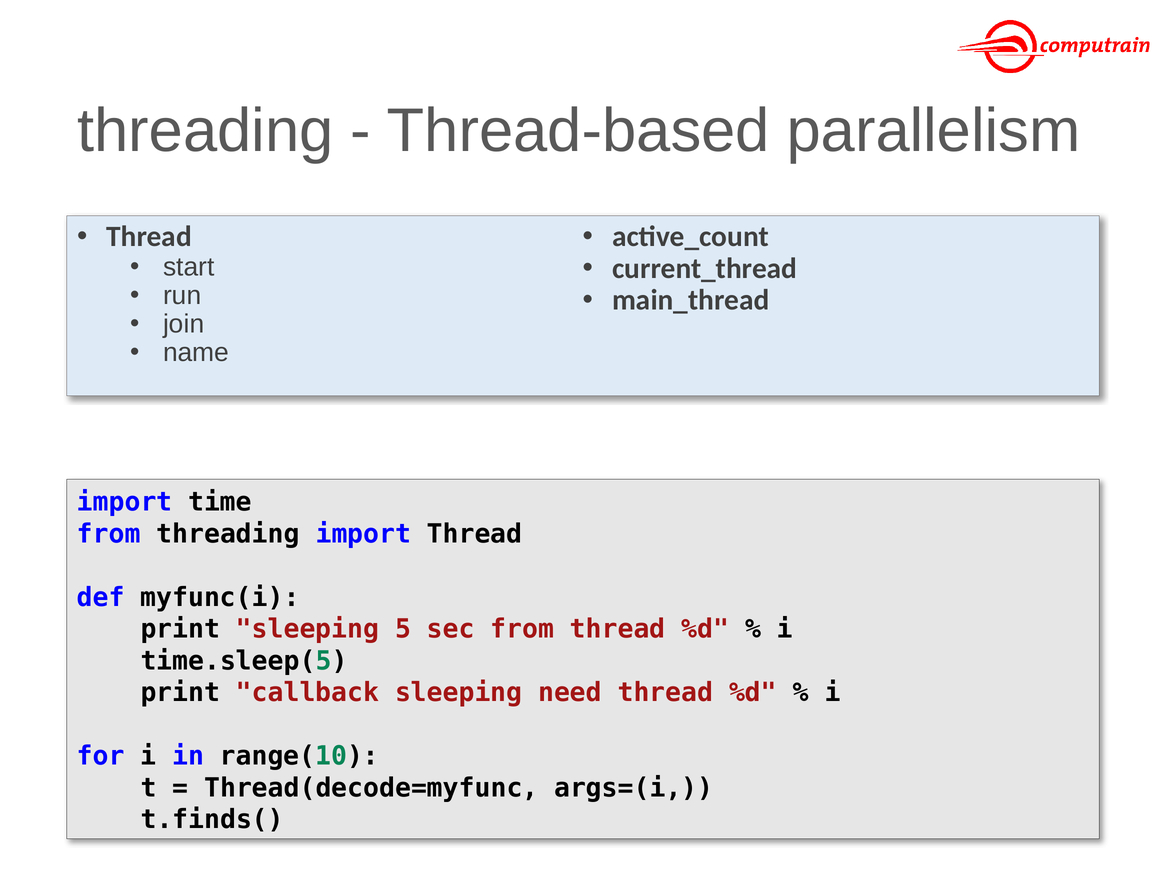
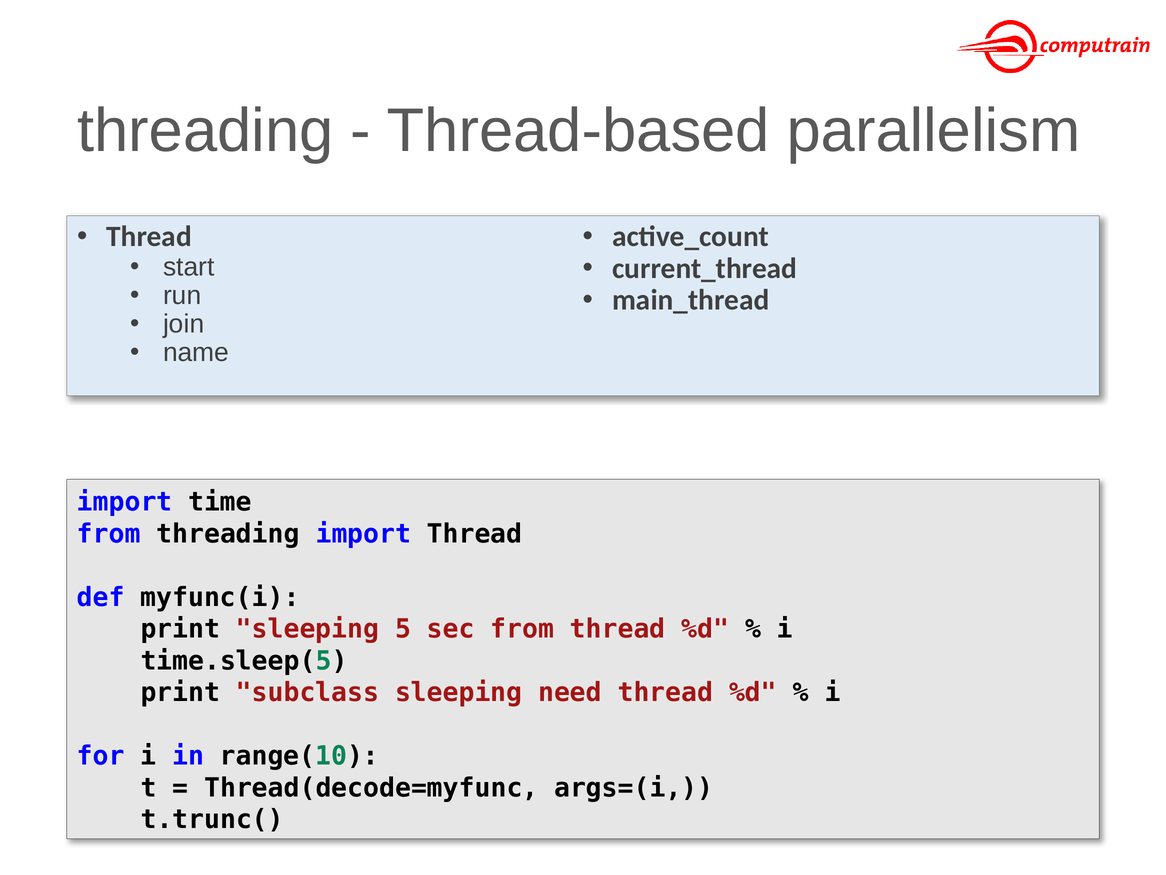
callback: callback -> subclass
t.finds(: t.finds( -> t.trunc(
